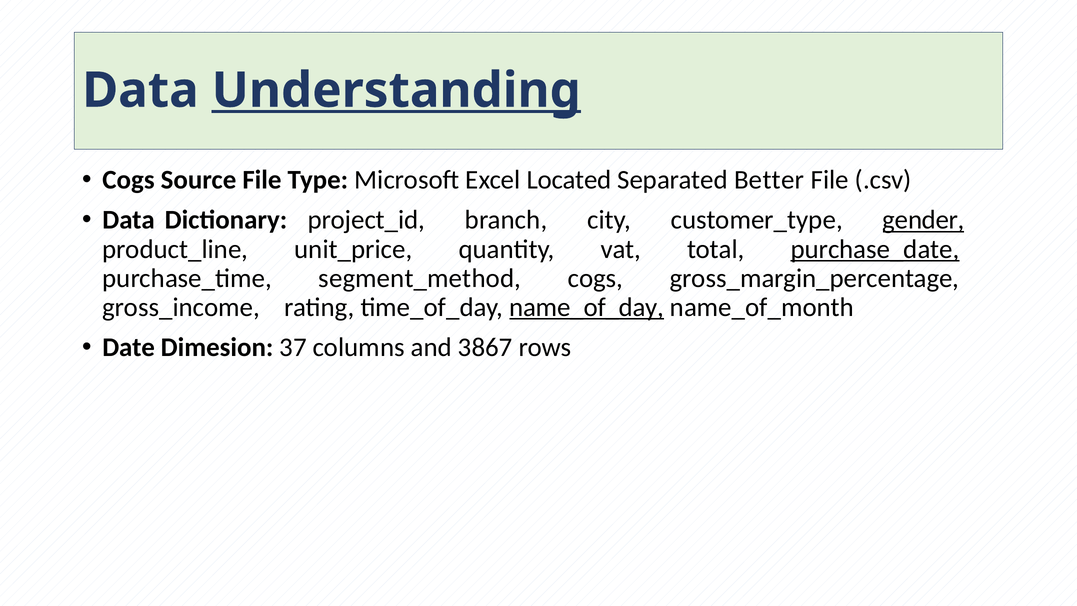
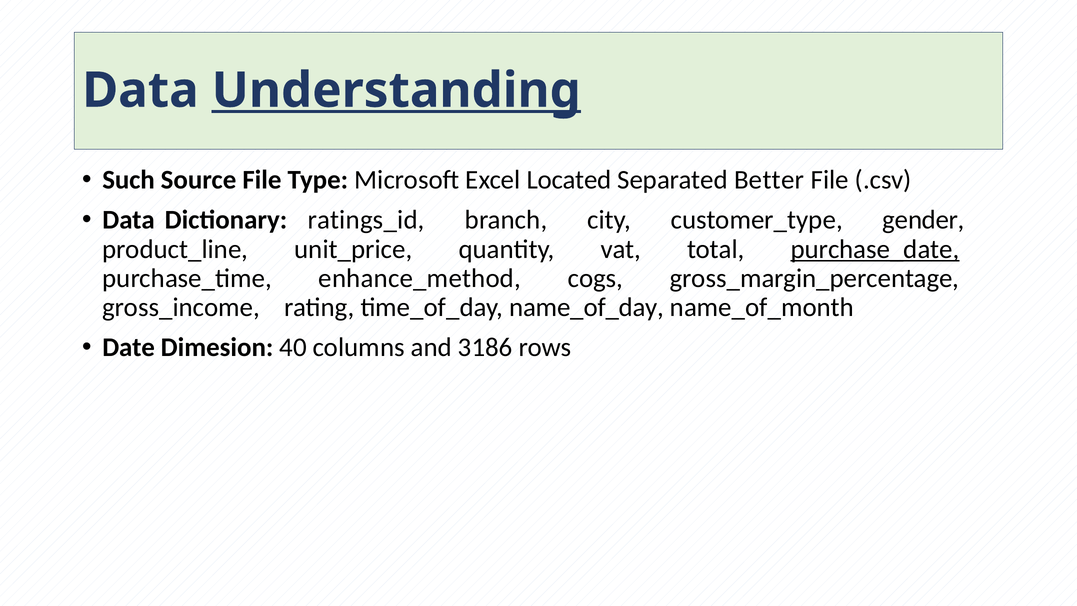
Cogs at (128, 180): Cogs -> Such
project_id: project_id -> ratings_id
gender underline: present -> none
segment_method: segment_method -> enhance_method
name_of_day underline: present -> none
37: 37 -> 40
3867: 3867 -> 3186
